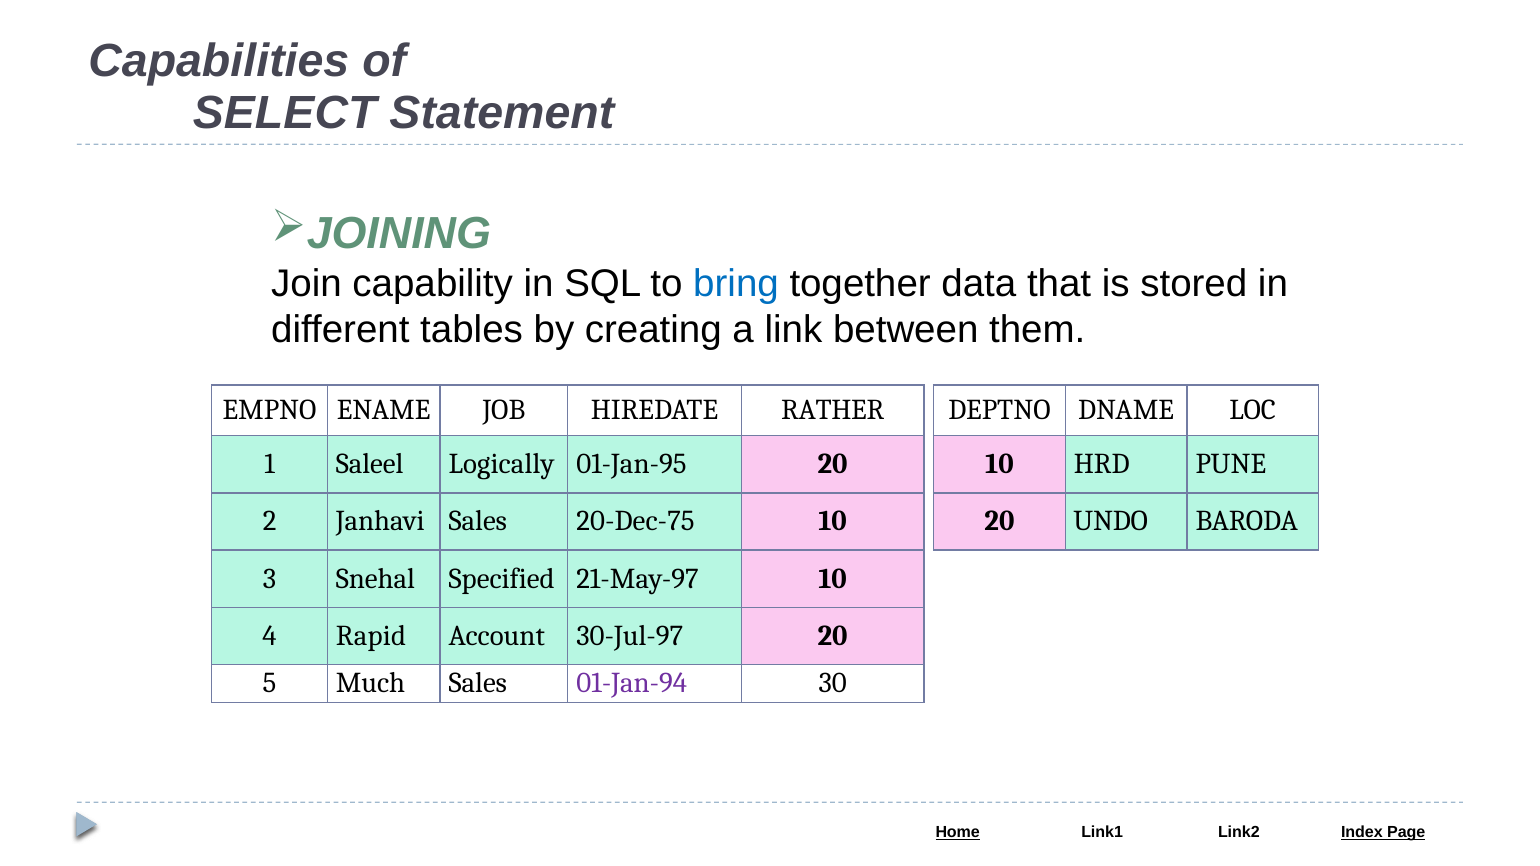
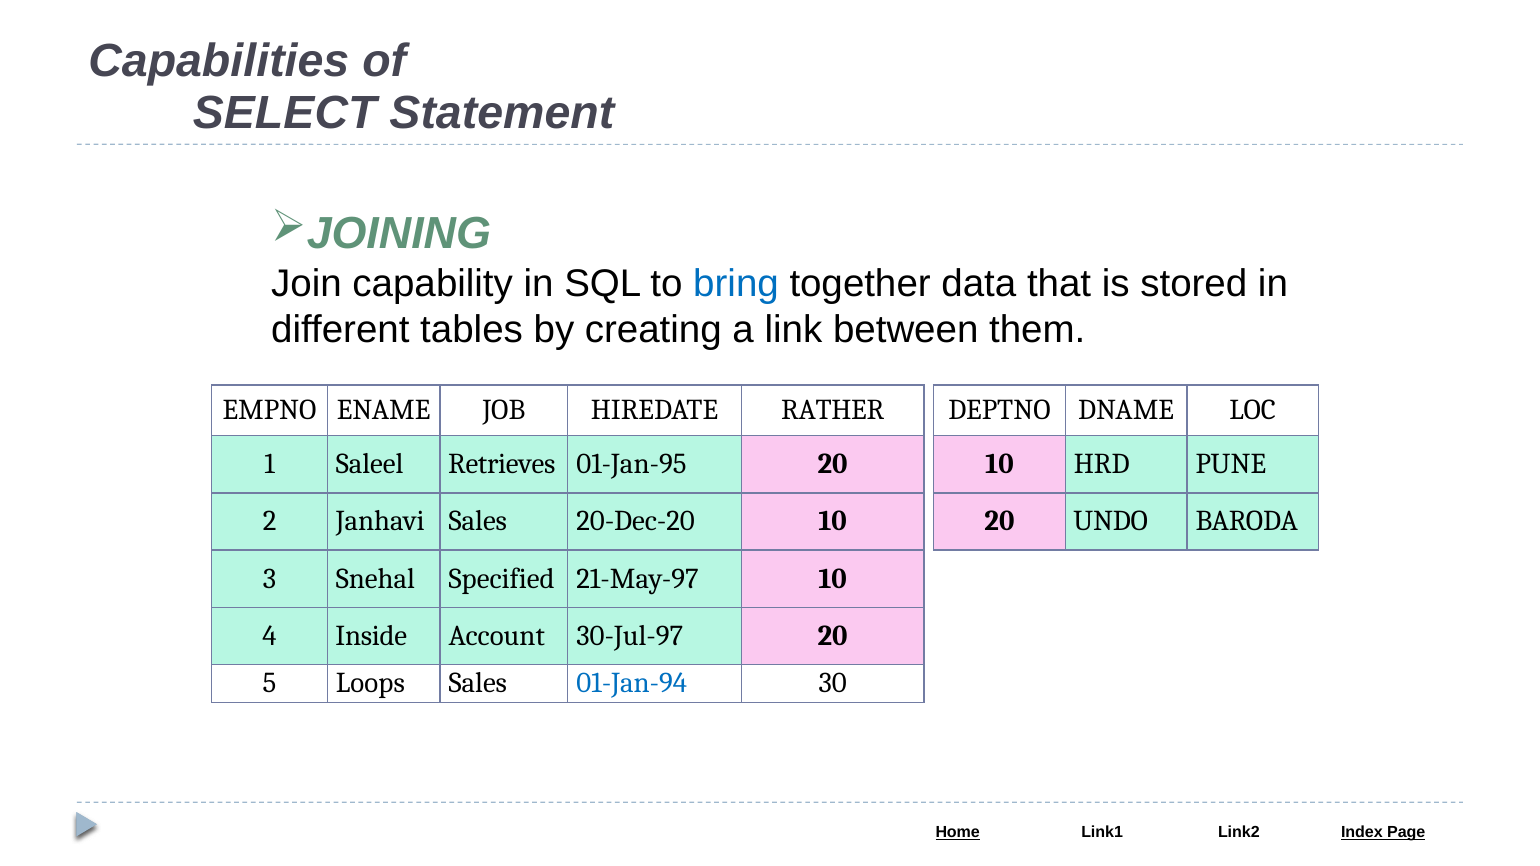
Logically: Logically -> Retrieves
20-Dec-75: 20-Dec-75 -> 20-Dec-20
Rapid: Rapid -> Inside
Much: Much -> Loops
01-Jan-94 colour: purple -> blue
